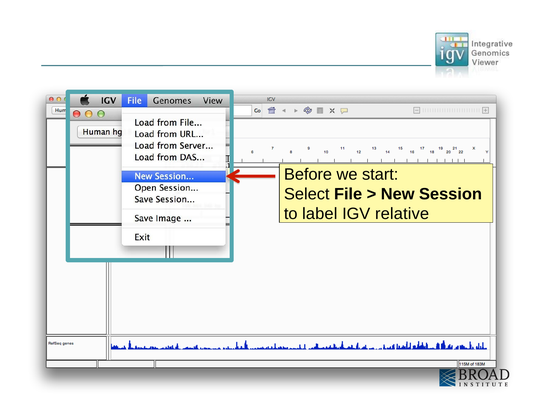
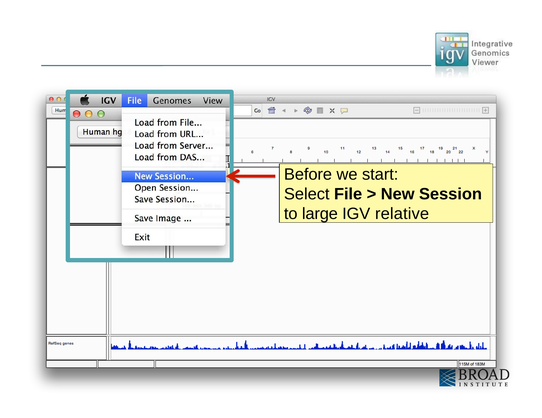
label: label -> large
